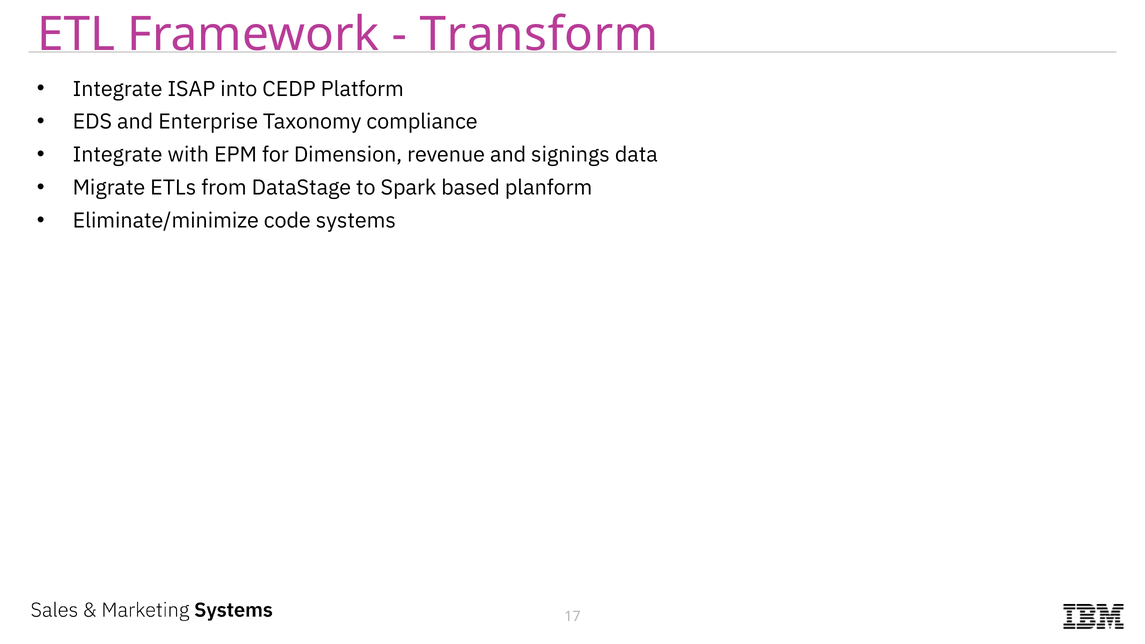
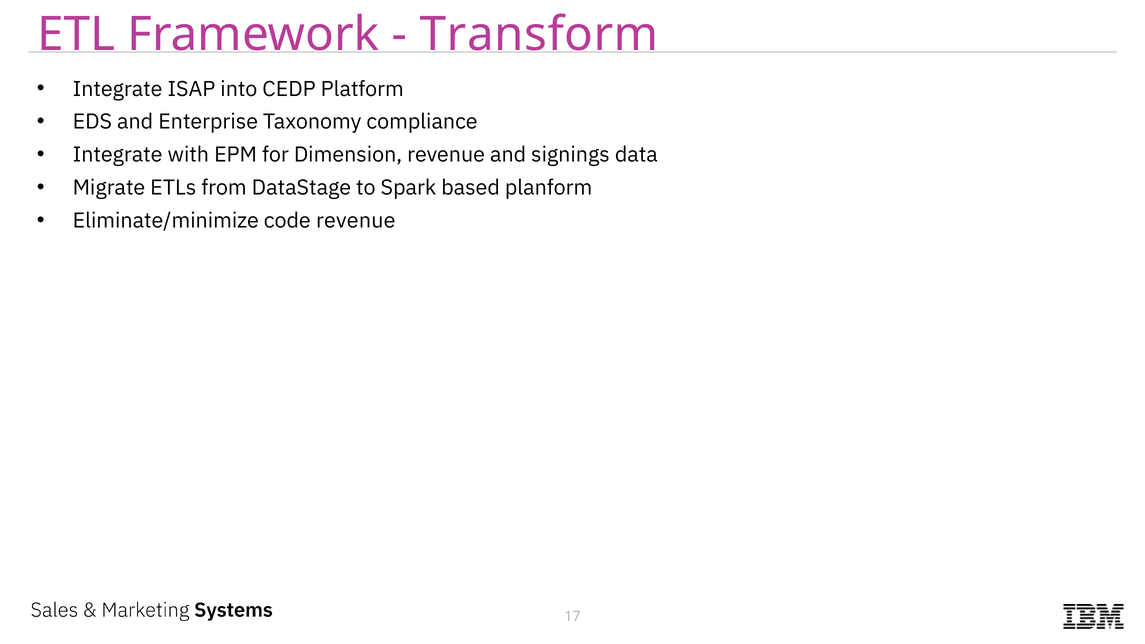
code systems: systems -> revenue
